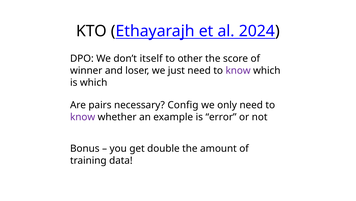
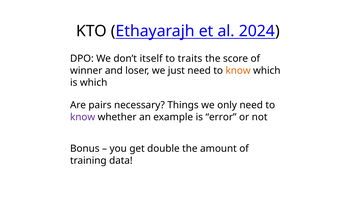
other: other -> traits
know at (238, 70) colour: purple -> orange
Config: Config -> Things
